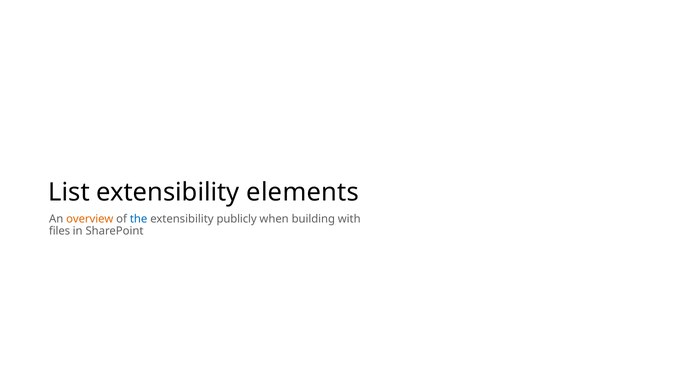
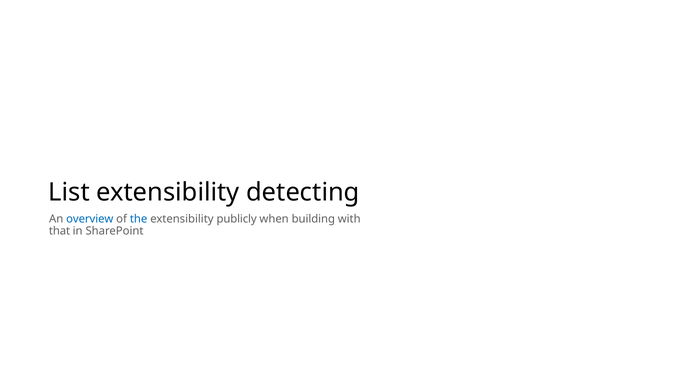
elements: elements -> detecting
overview colour: orange -> blue
files: files -> that
